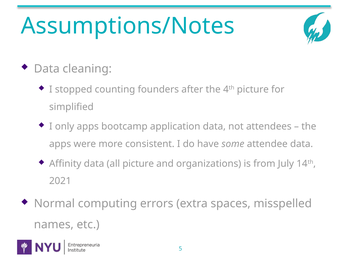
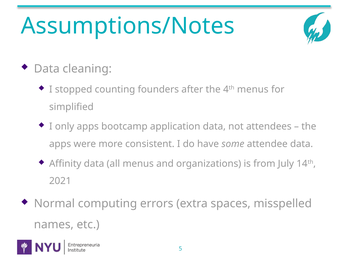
4th picture: picture -> menus
all picture: picture -> menus
